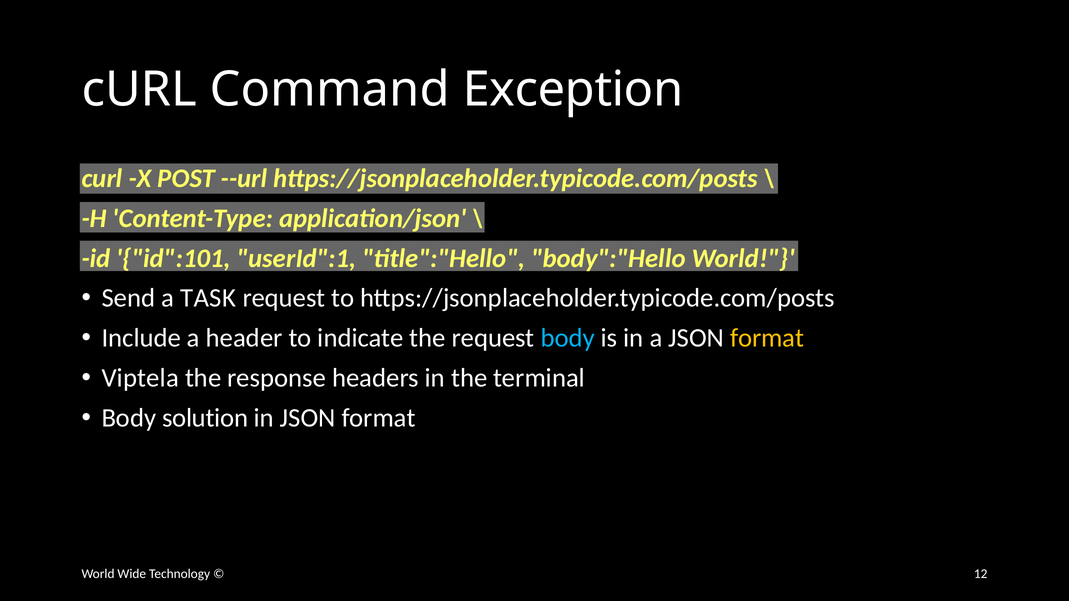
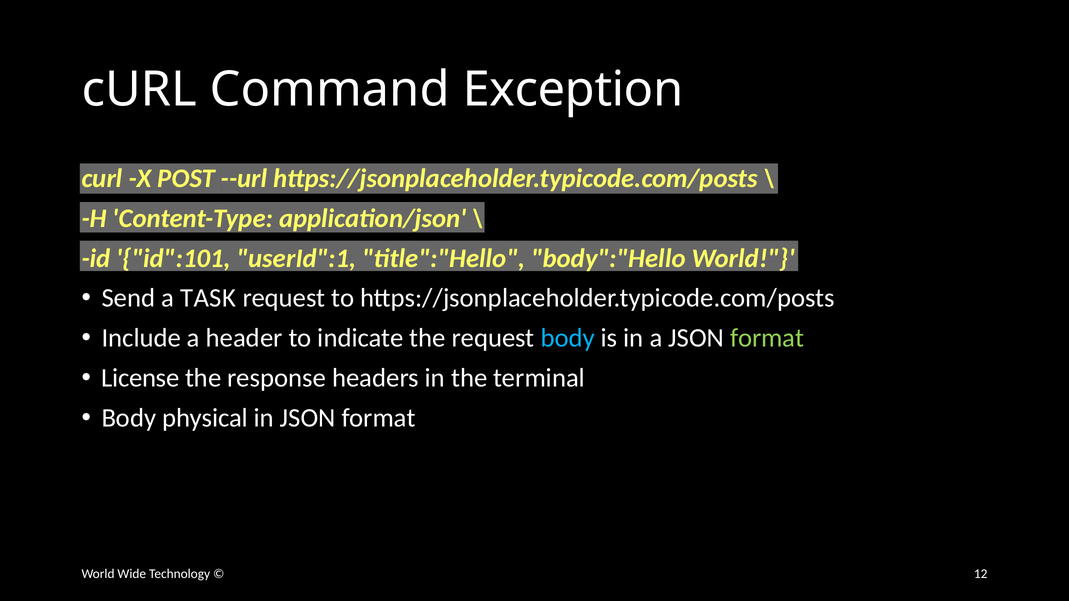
format at (767, 338) colour: yellow -> light green
Viptela: Viptela -> License
solution: solution -> physical
